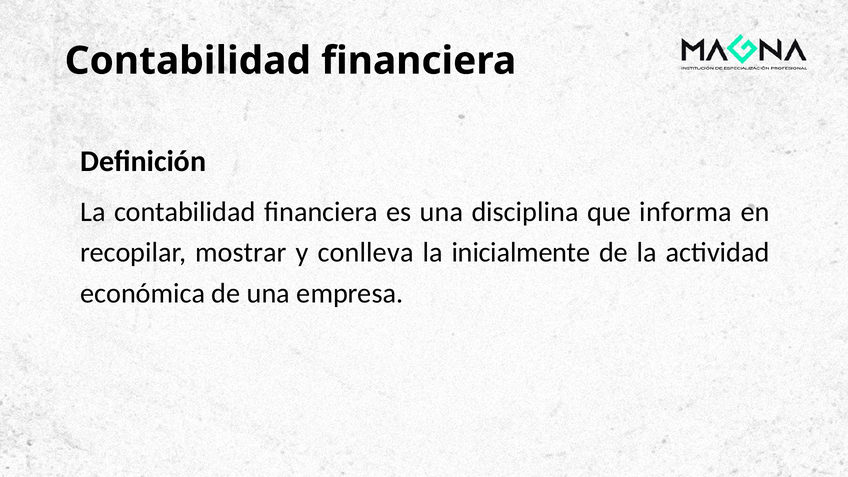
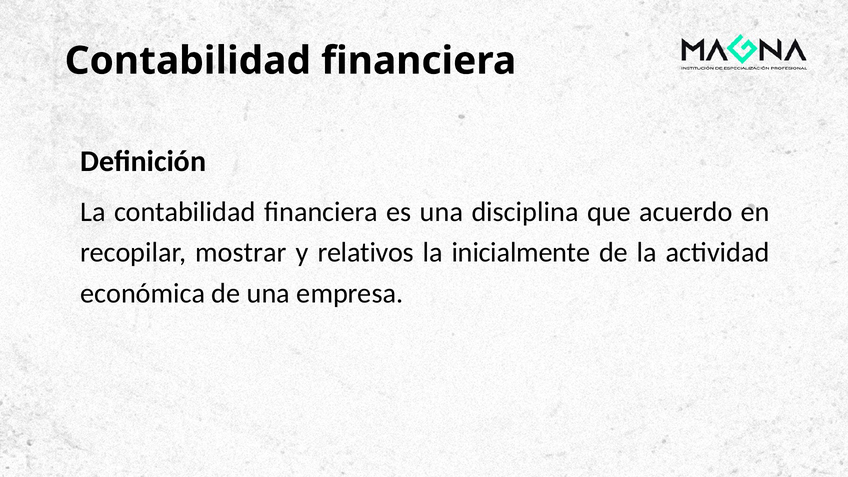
informa: informa -> acuerdo
conlleva: conlleva -> relativos
